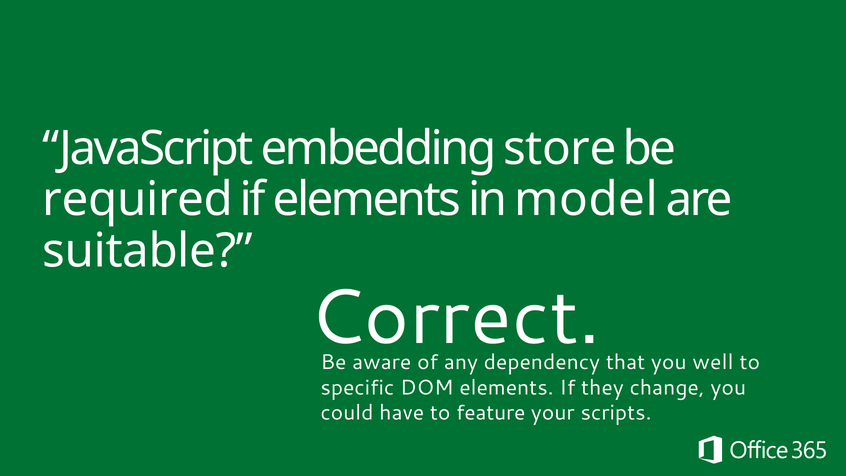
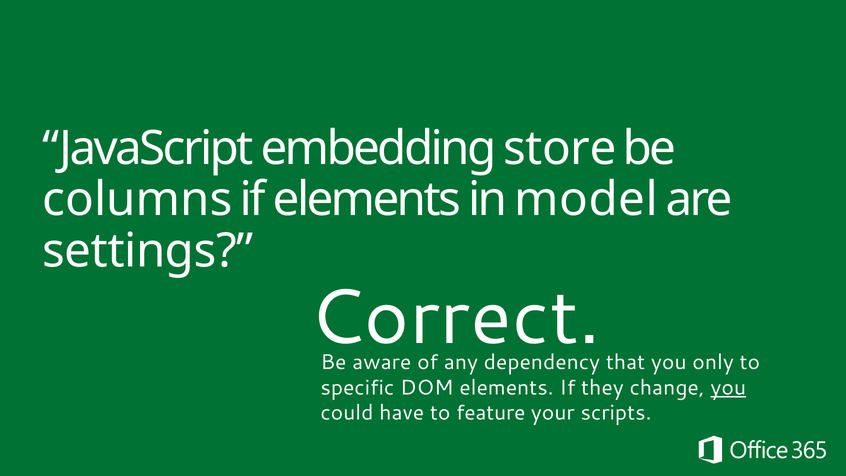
required: required -> columns
suitable: suitable -> settings
well: well -> only
you at (728, 388) underline: none -> present
